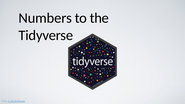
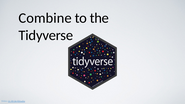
Numbers: Numbers -> Combine
